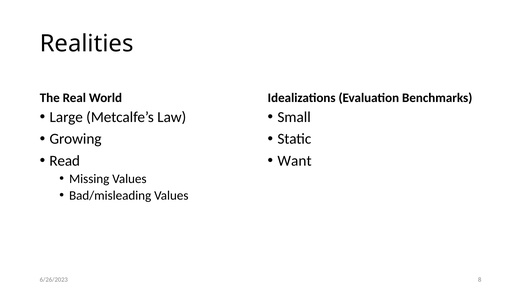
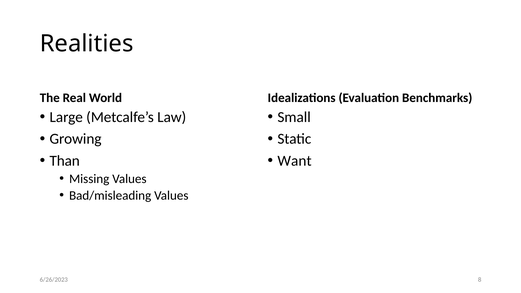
Read: Read -> Than
